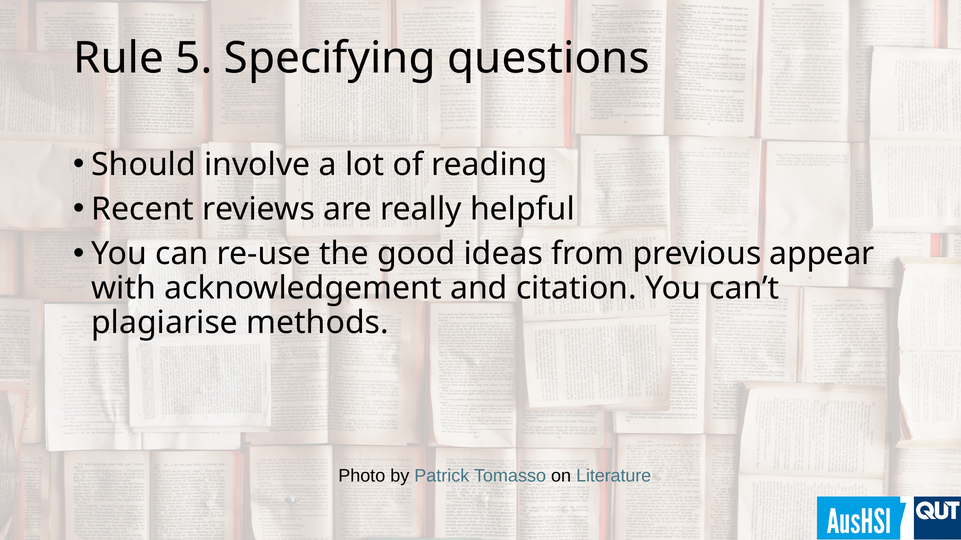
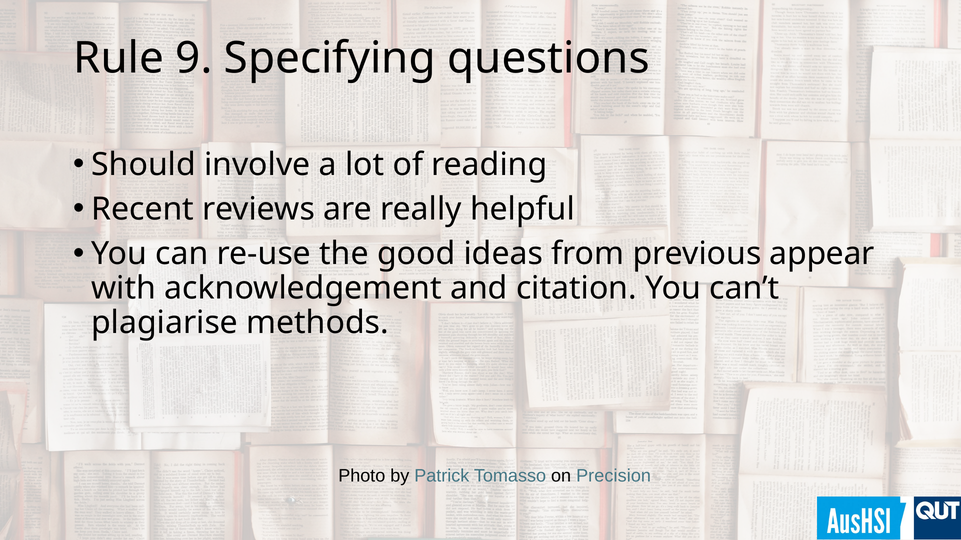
5: 5 -> 9
Literature: Literature -> Precision
